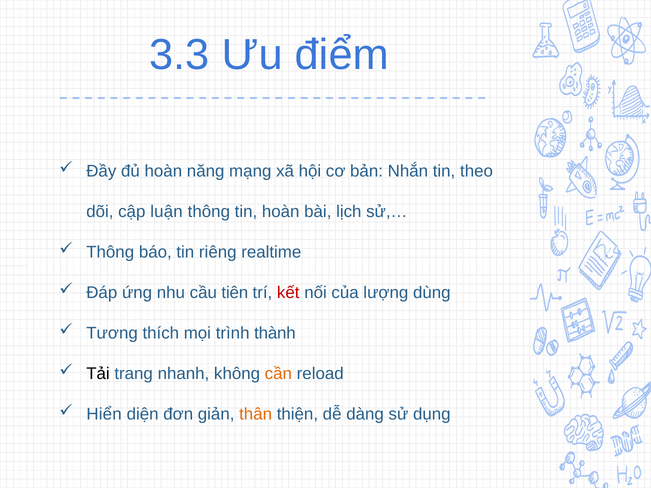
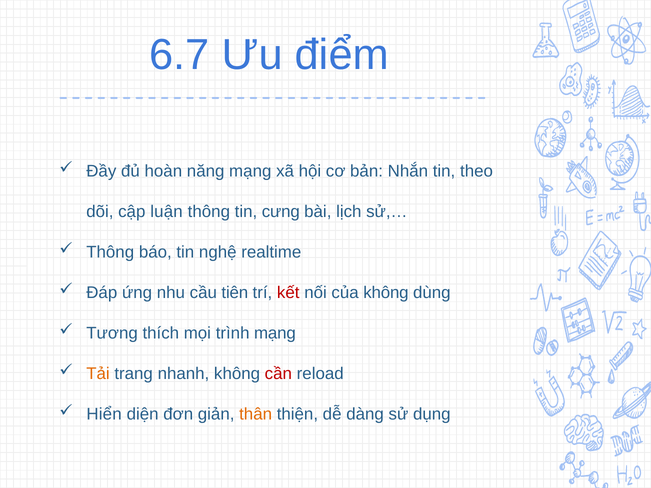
3.3: 3.3 -> 6.7
tin hoàn: hoàn -> cưng
riêng: riêng -> nghệ
của lượng: lượng -> không
trình thành: thành -> mạng
Tải colour: black -> orange
cần colour: orange -> red
